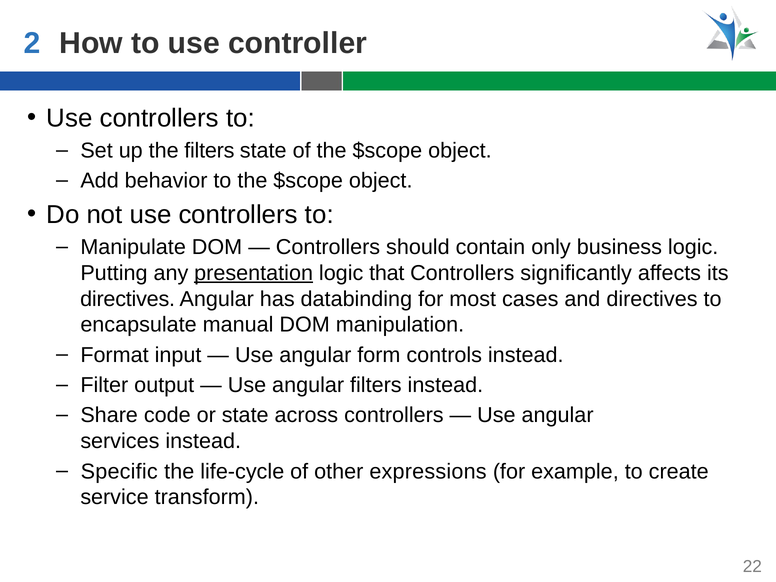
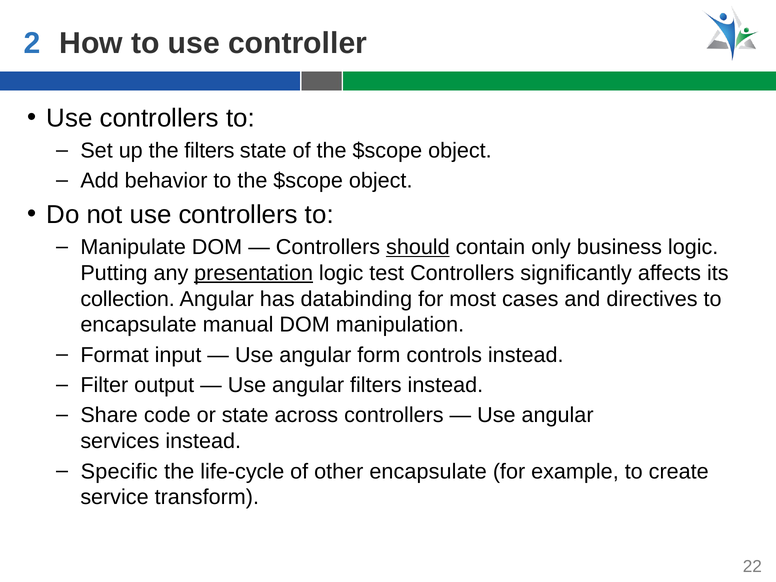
should underline: none -> present
that: that -> test
directives at (128, 299): directives -> collection
other expressions: expressions -> encapsulate
